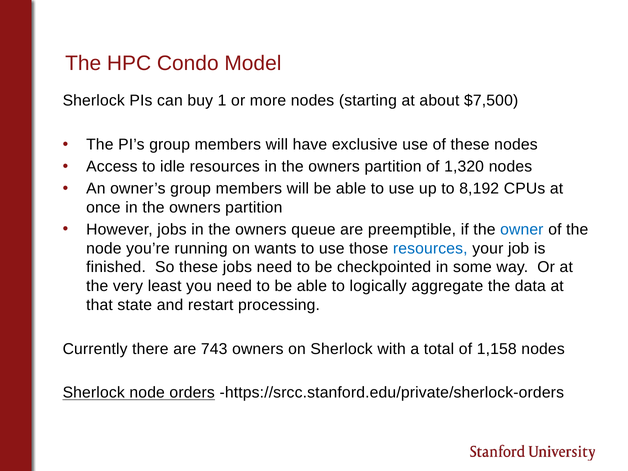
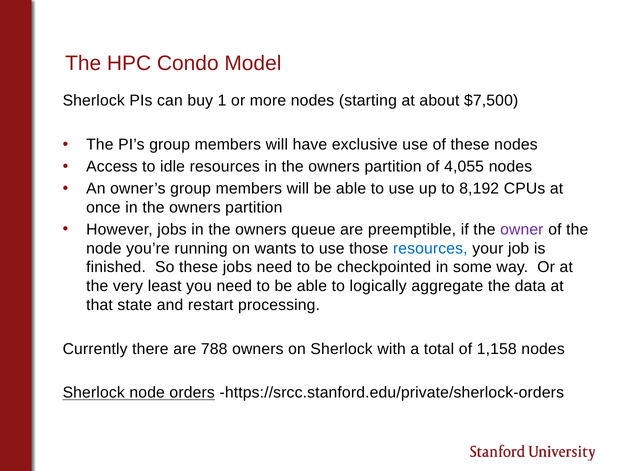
1,320: 1,320 -> 4,055
owner colour: blue -> purple
743: 743 -> 788
